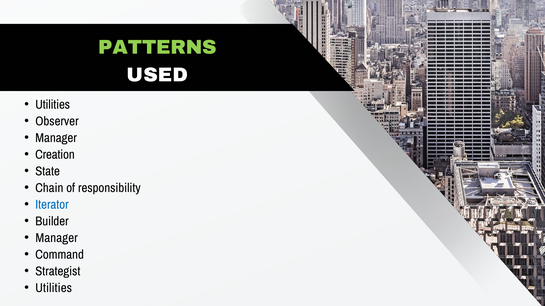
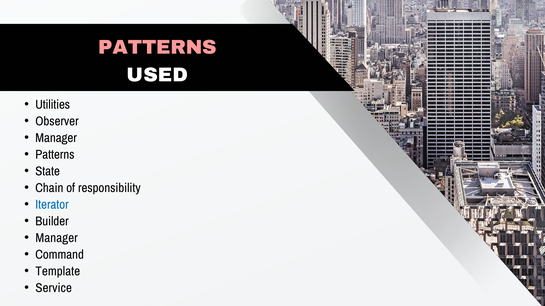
PATTERNS at (157, 47) colour: light green -> pink
Creation at (55, 155): Creation -> Patterns
Strategist: Strategist -> Template
Utilities at (54, 288): Utilities -> Service
